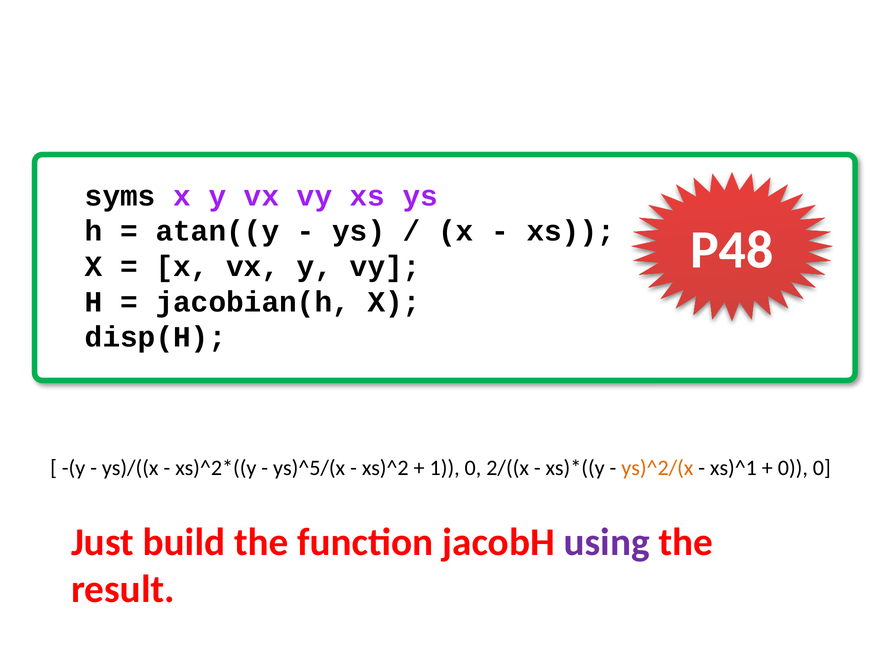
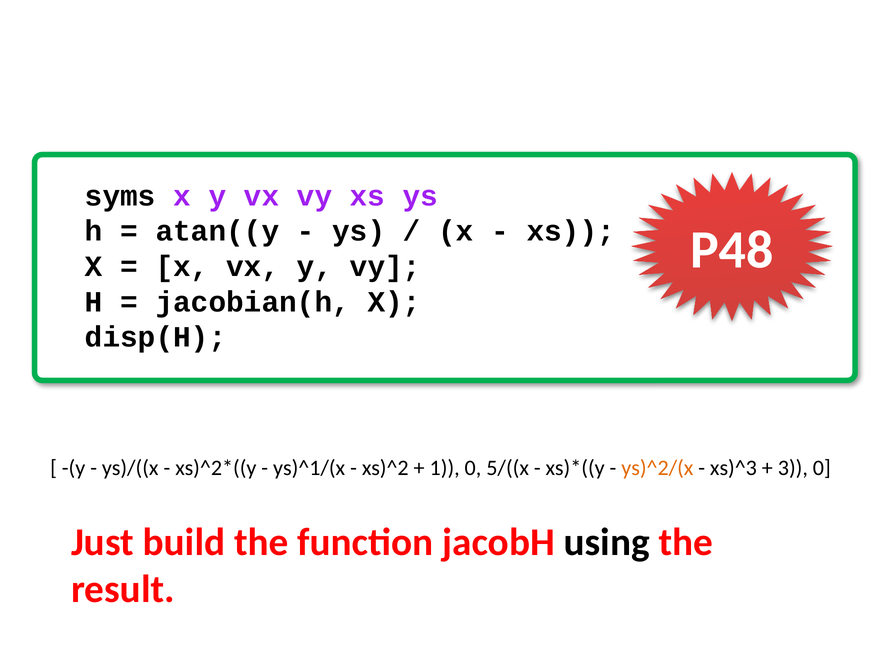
ys)^5/(x: ys)^5/(x -> ys)^1/(x
2/((x: 2/((x -> 5/((x
xs)^1: xs)^1 -> xs)^3
0 at (793, 468): 0 -> 3
using colour: purple -> black
